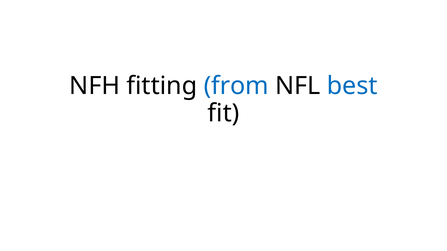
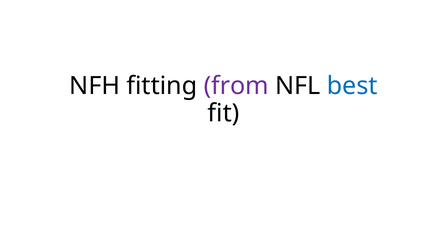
from colour: blue -> purple
